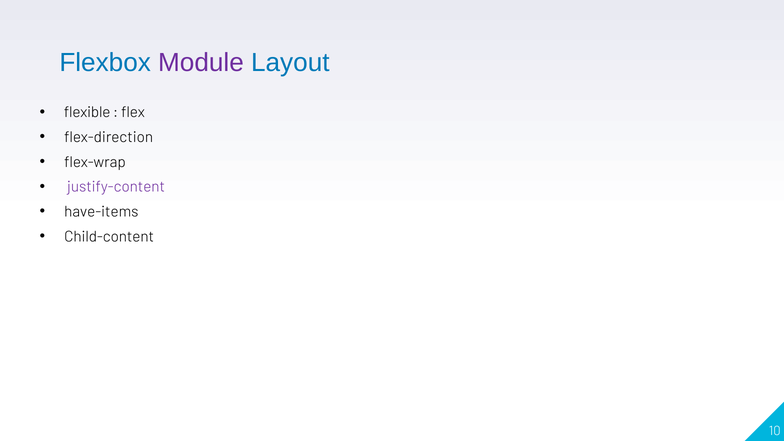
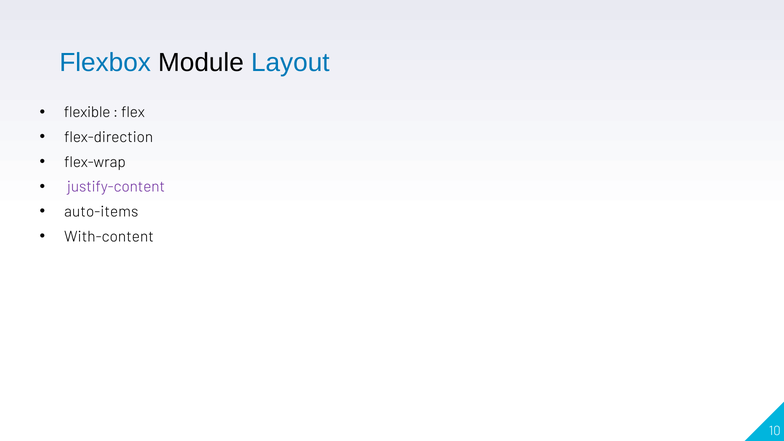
Module colour: purple -> black
have-items: have-items -> auto-items
Child-content: Child-content -> With-content
